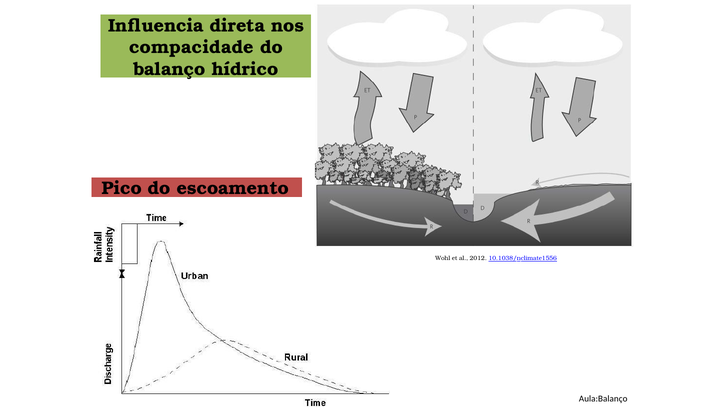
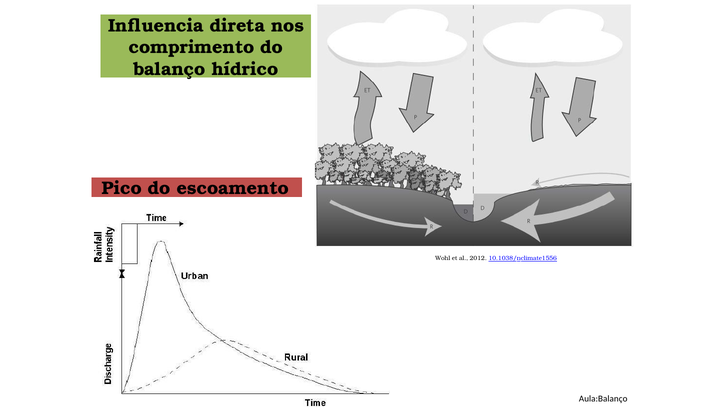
compacidade: compacidade -> comprimento
